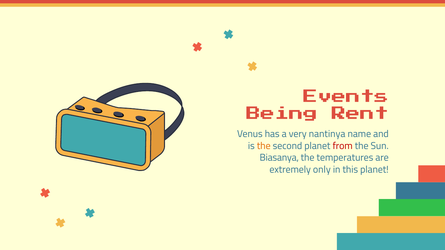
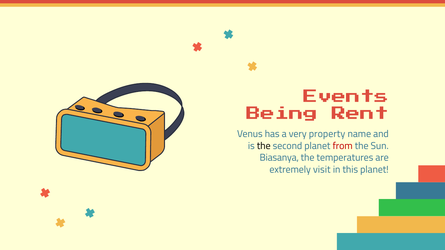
nantinya: nantinya -> property
the at (264, 146) colour: orange -> black
only: only -> visit
